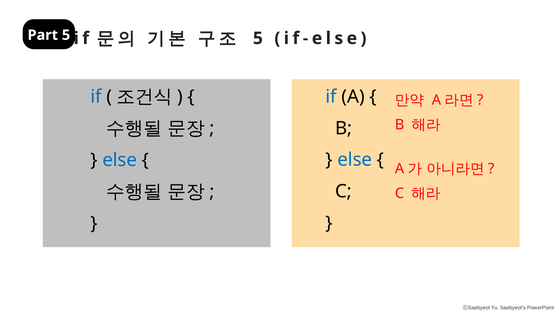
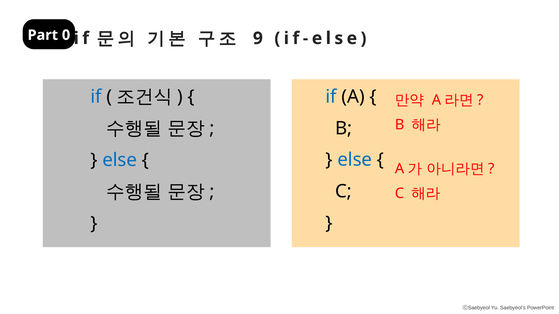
Part 5: 5 -> 0
5 at (258, 38): 5 -> 9
